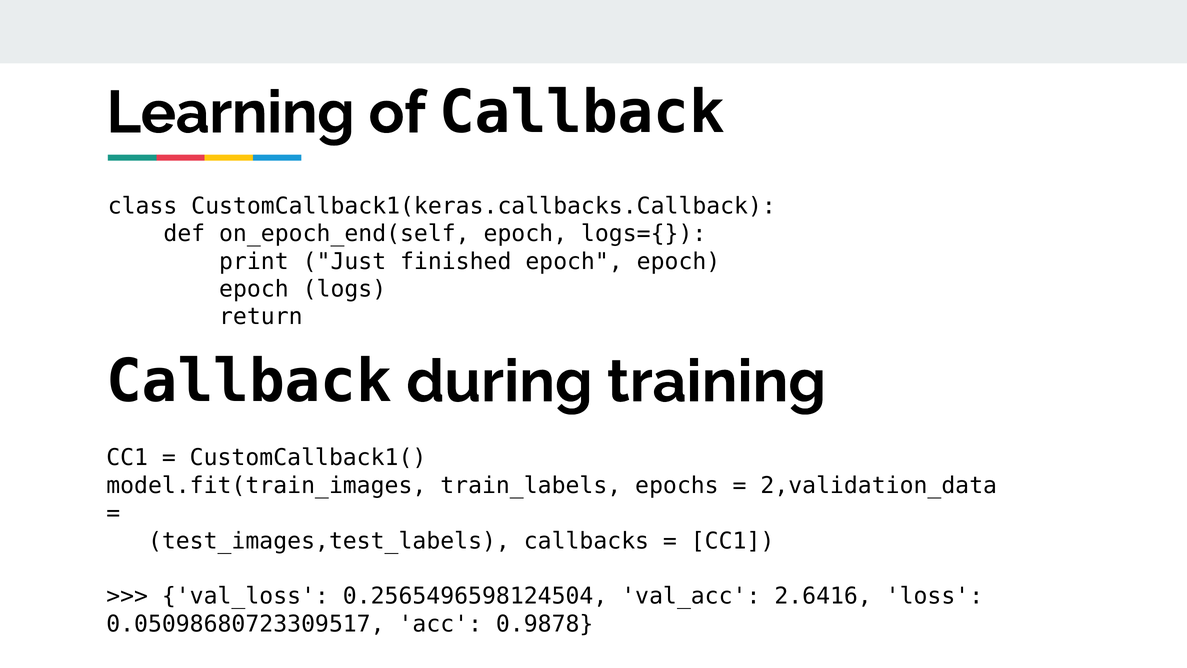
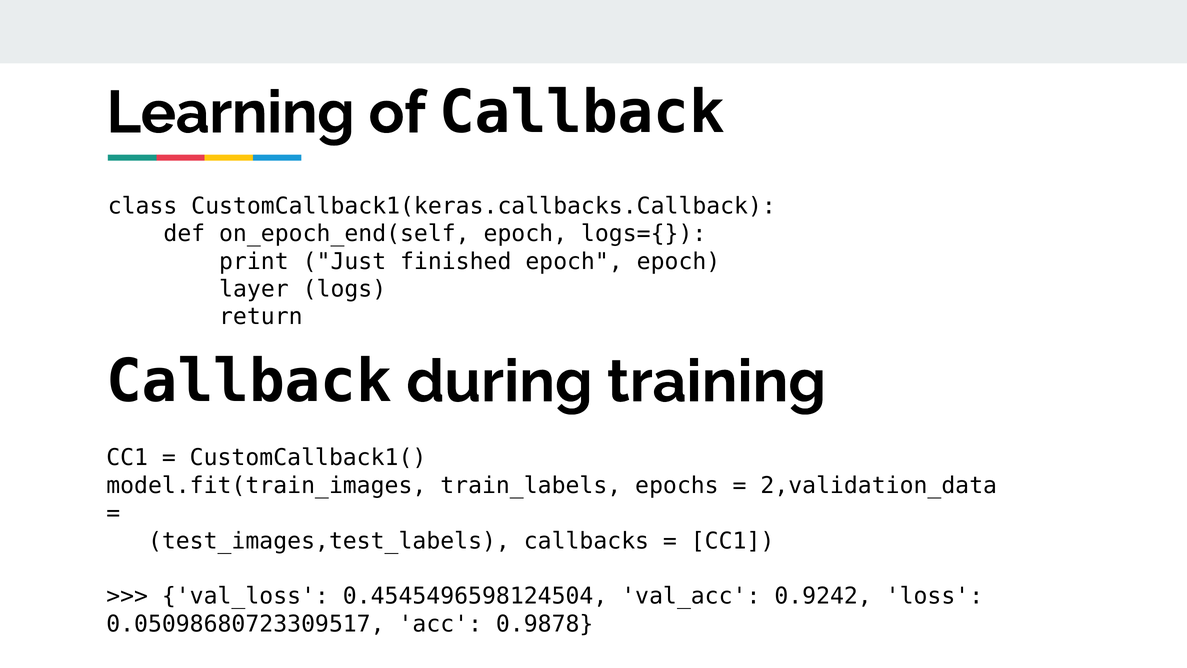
epoch at (254, 289): epoch -> layer
0.2565496598124504: 0.2565496598124504 -> 0.4545496598124504
2.6416: 2.6416 -> 0.9242
